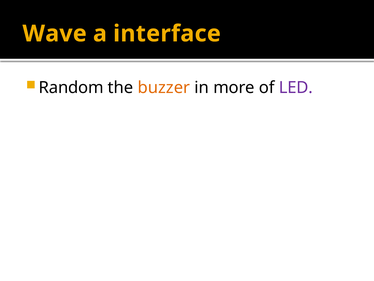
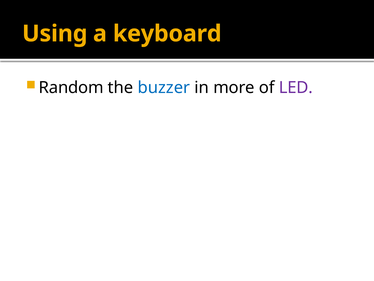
Wave: Wave -> Using
interface: interface -> keyboard
buzzer colour: orange -> blue
